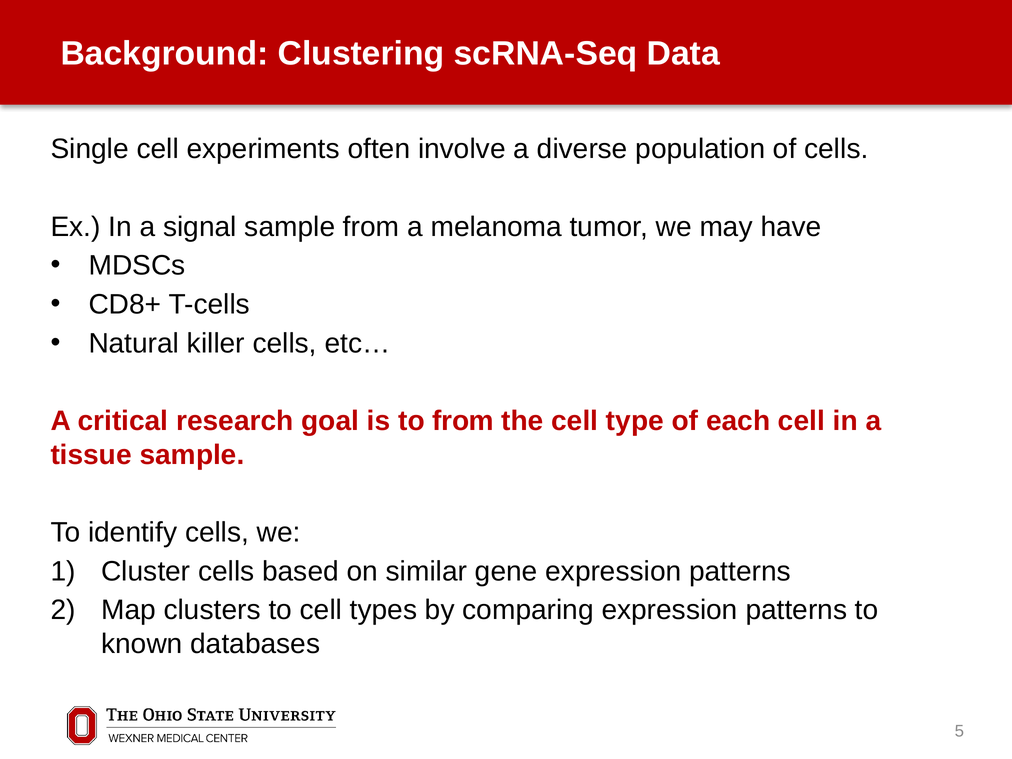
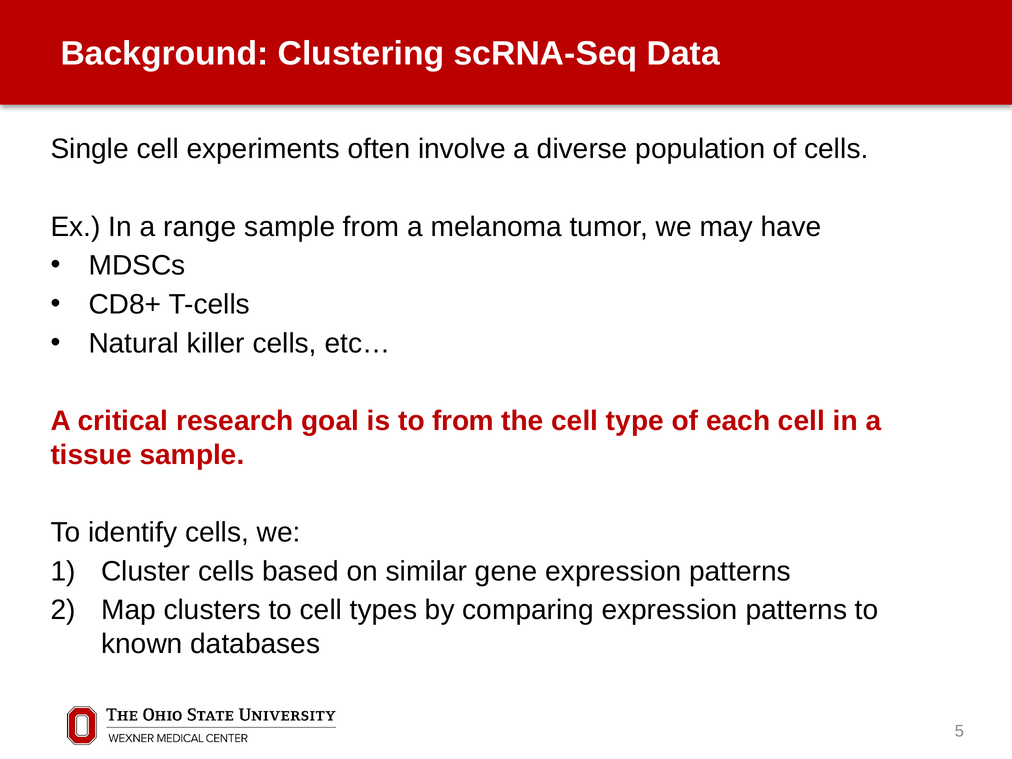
signal: signal -> range
